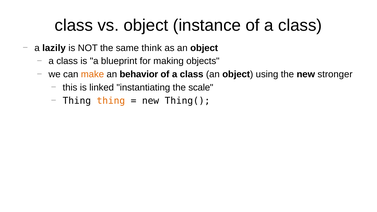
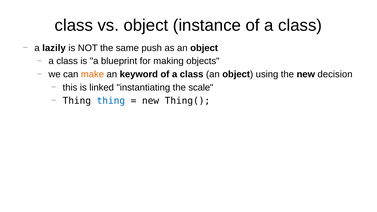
think: think -> push
behavior: behavior -> keyword
stronger: stronger -> decision
thing at (111, 101) colour: orange -> blue
